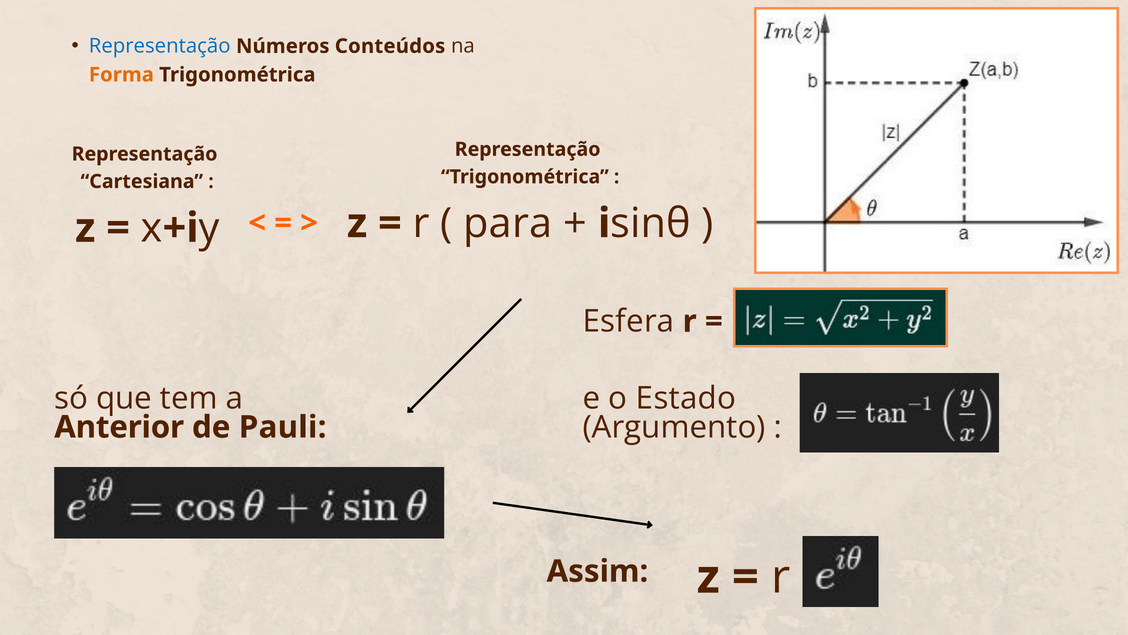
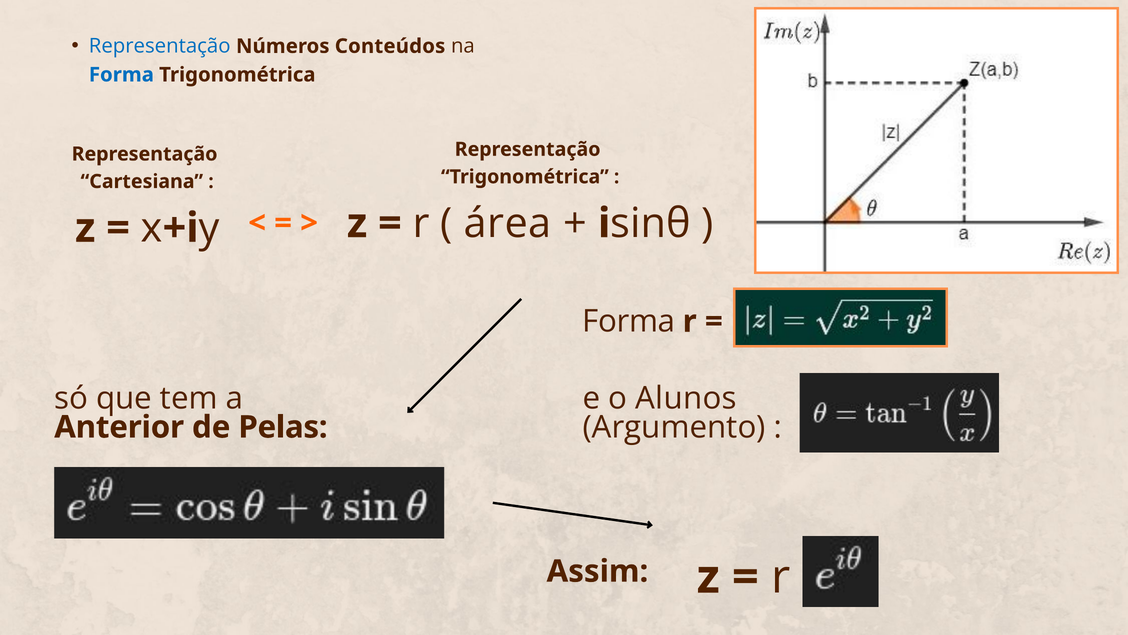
Forma at (121, 75) colour: orange -> blue
para: para -> área
Esfera at (629, 321): Esfera -> Forma
Estado: Estado -> Alunos
Pauli: Pauli -> Pelas
